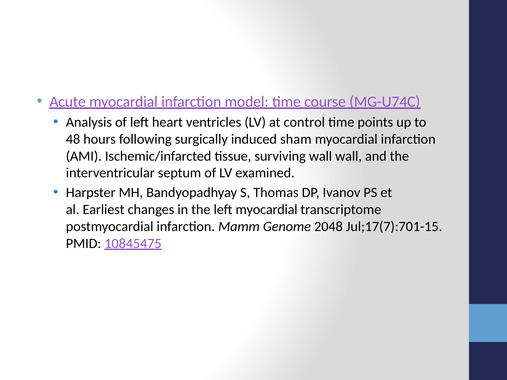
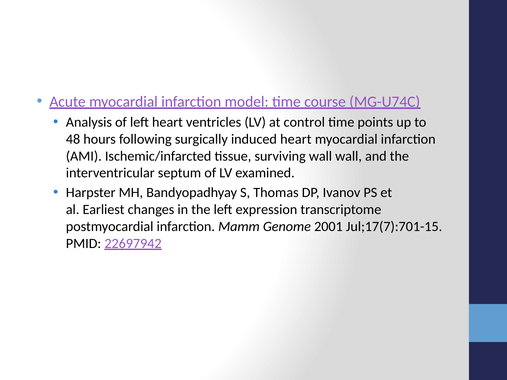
induced sham: sham -> heart
left myocardial: myocardial -> expression
2048: 2048 -> 2001
10845475: 10845475 -> 22697942
